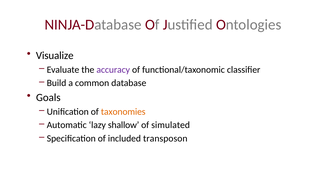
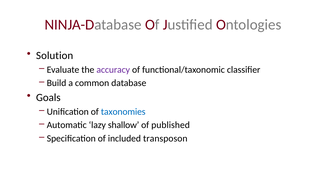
Visualize: Visualize -> Solution
taxonomies colour: orange -> blue
simulated: simulated -> published
